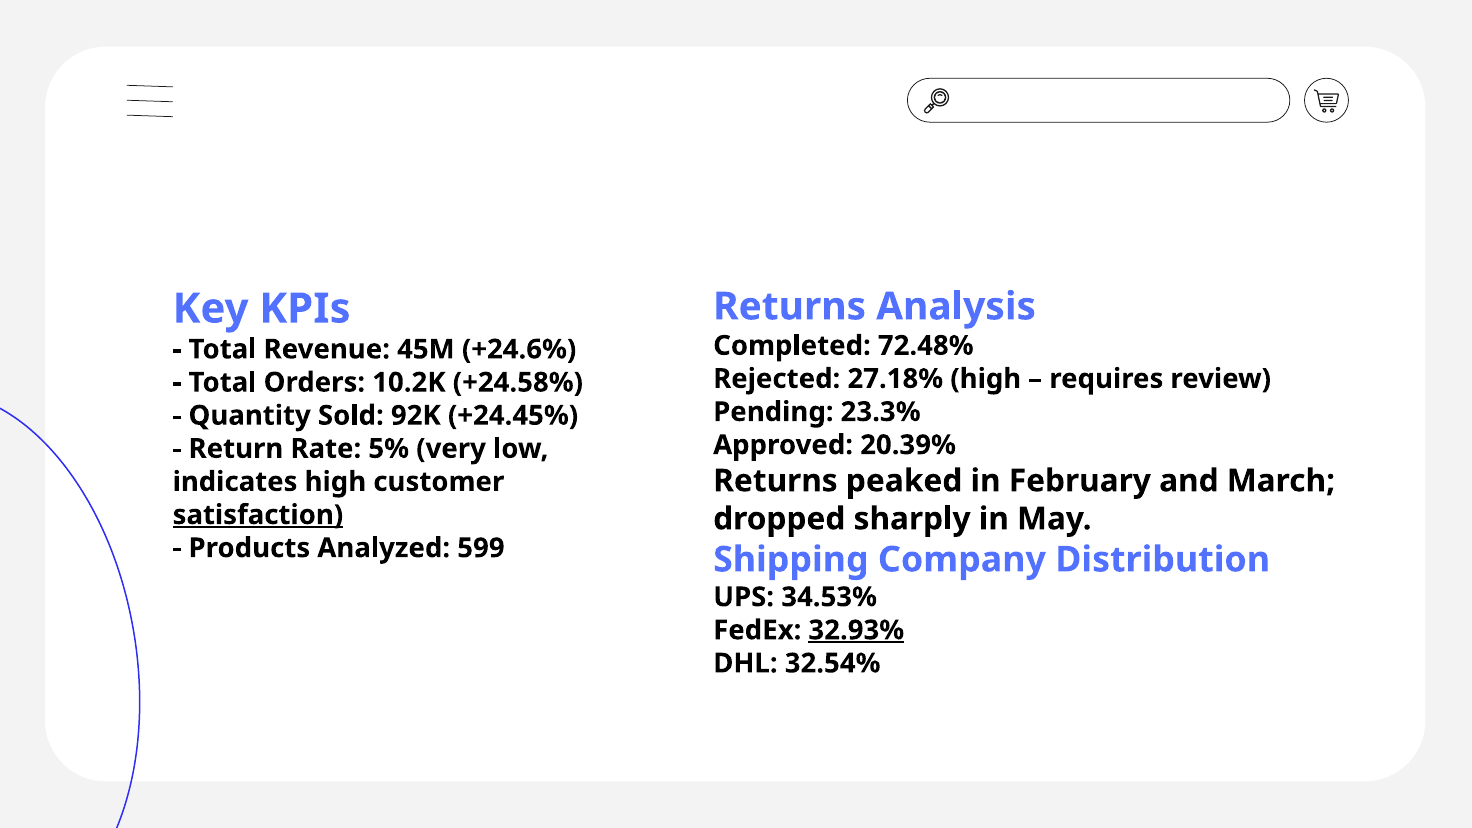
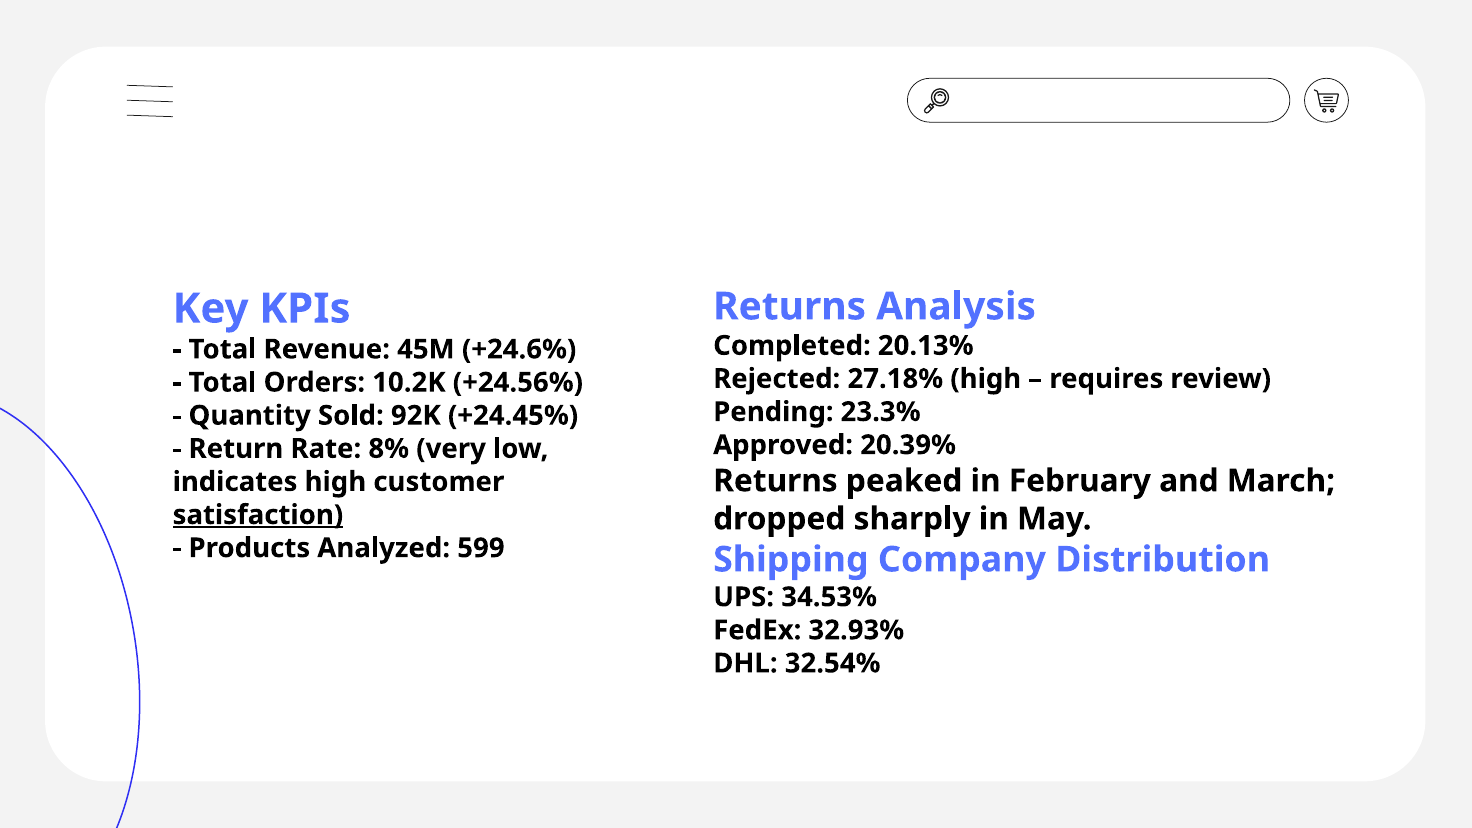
72.48%: 72.48% -> 20.13%
+24.58%: +24.58% -> +24.56%
5%: 5% -> 8%
32.93% underline: present -> none
